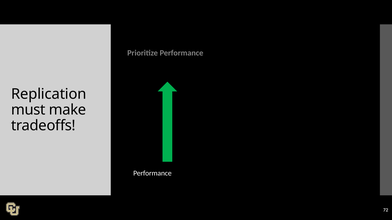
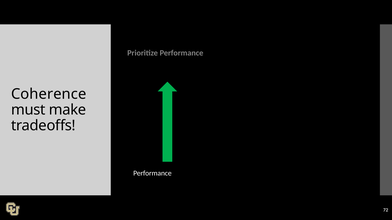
Replication: Replication -> Coherence
